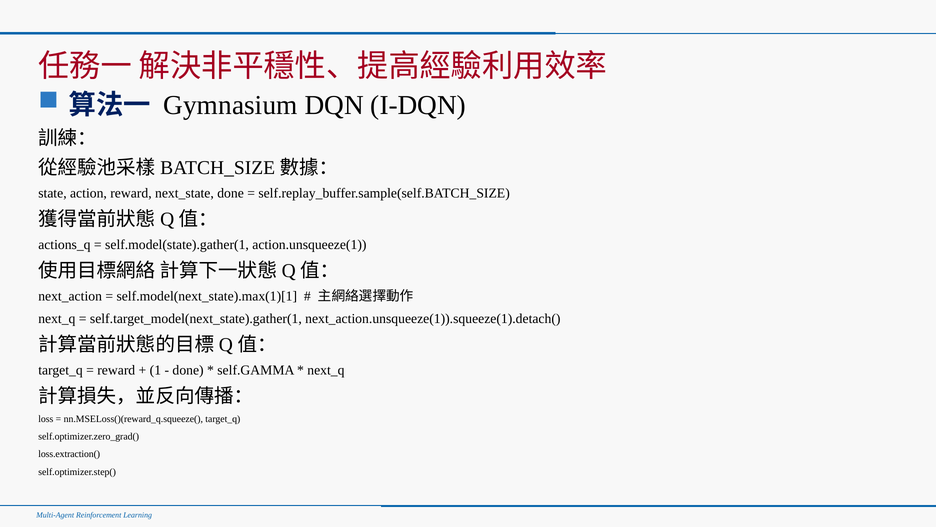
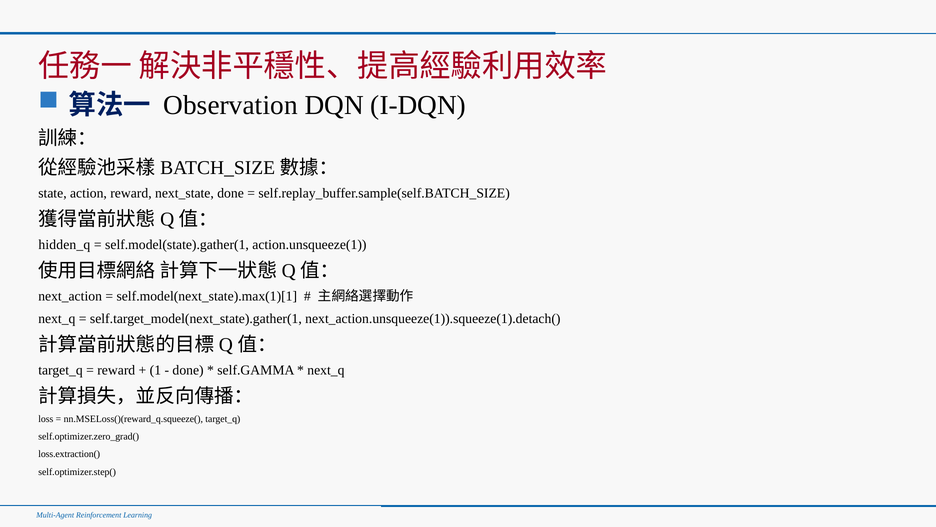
Gymnasium: Gymnasium -> Observation
actions_q: actions_q -> hidden_q
